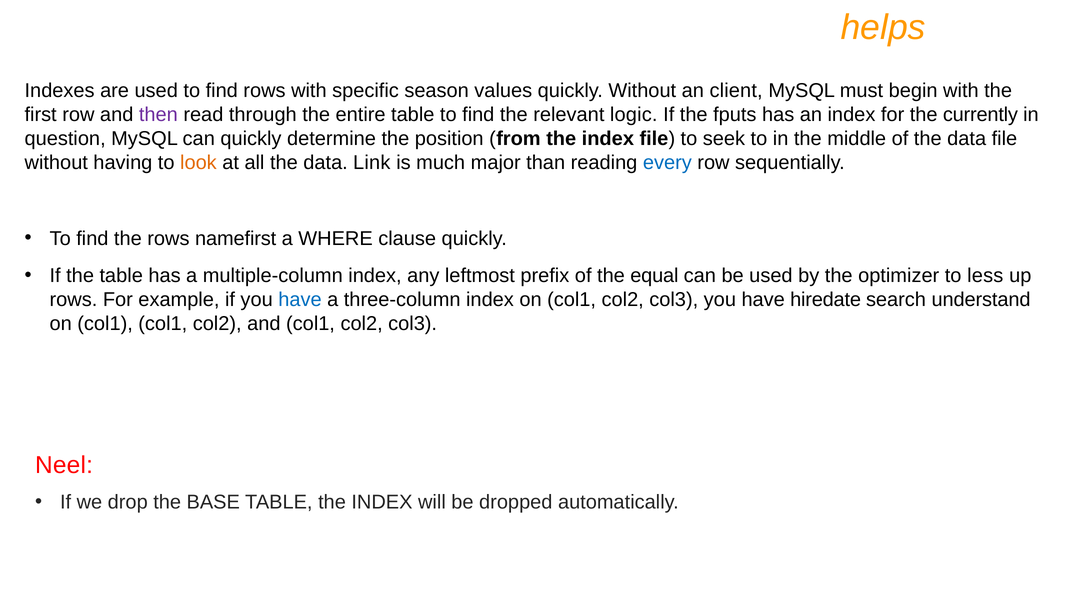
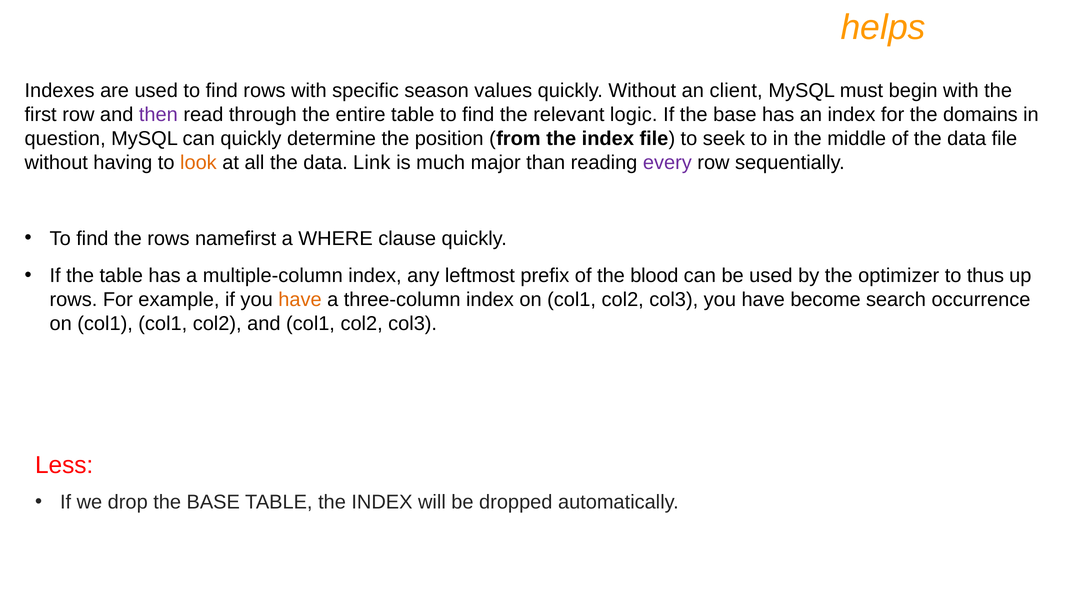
If the fputs: fputs -> base
currently: currently -> domains
every colour: blue -> purple
equal: equal -> blood
less: less -> thus
have at (300, 300) colour: blue -> orange
hiredate: hiredate -> become
understand: understand -> occurrence
Neel: Neel -> Less
